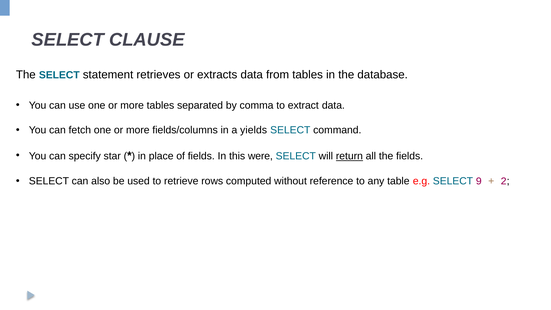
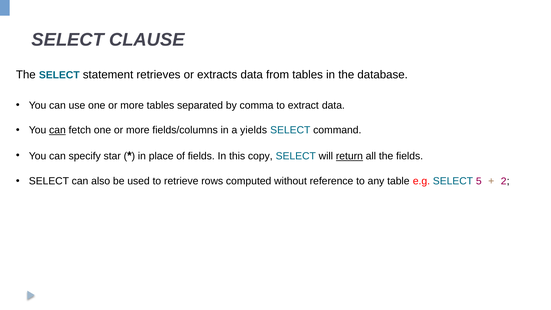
can at (57, 130) underline: none -> present
were: were -> copy
9: 9 -> 5
